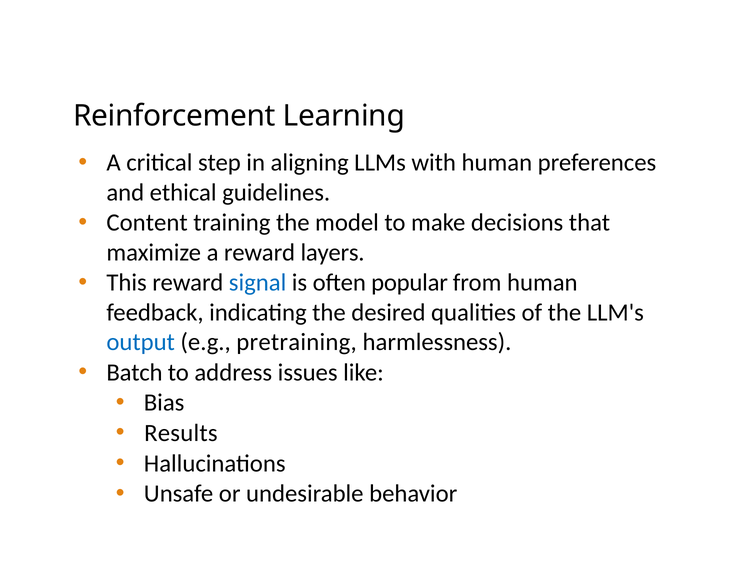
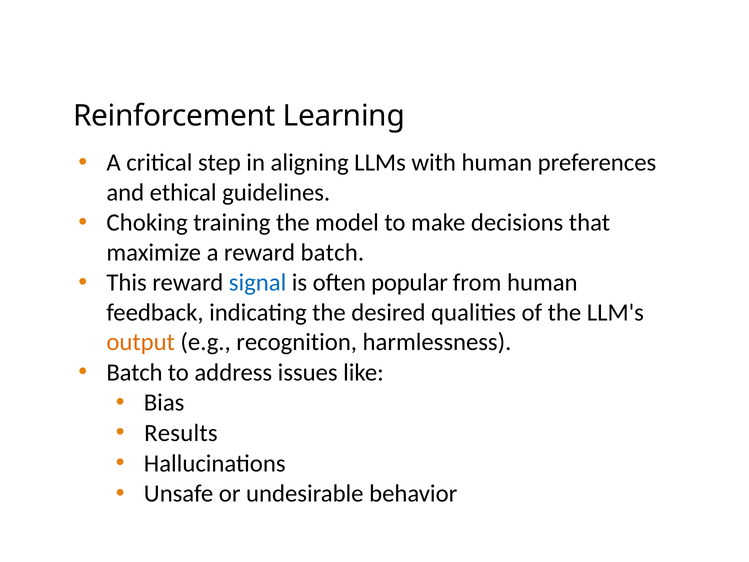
Content: Content -> Choking
reward layers: layers -> batch
output colour: blue -> orange
pretraining: pretraining -> recognition
